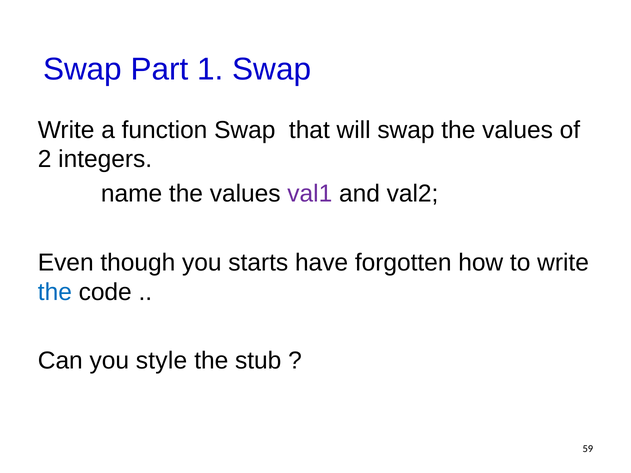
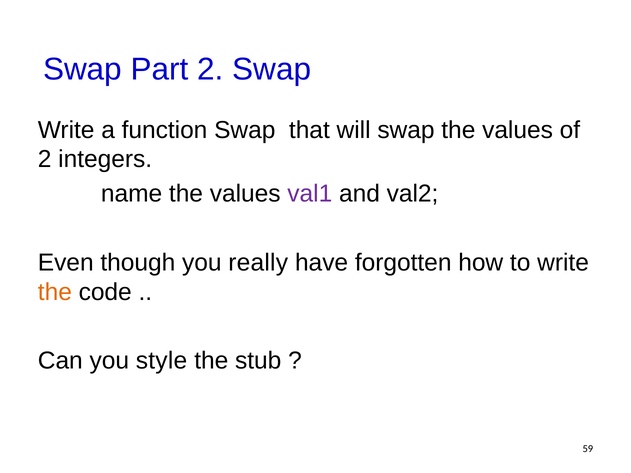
Part 1: 1 -> 2
starts: starts -> really
the at (55, 292) colour: blue -> orange
